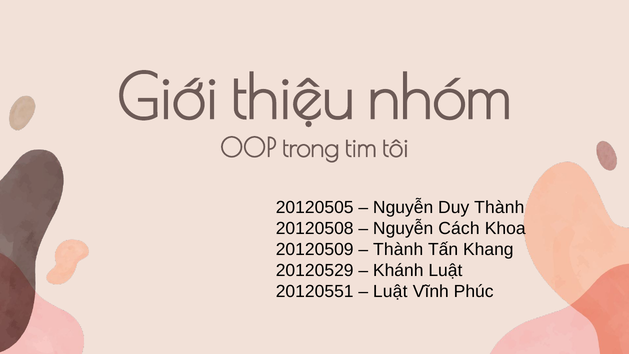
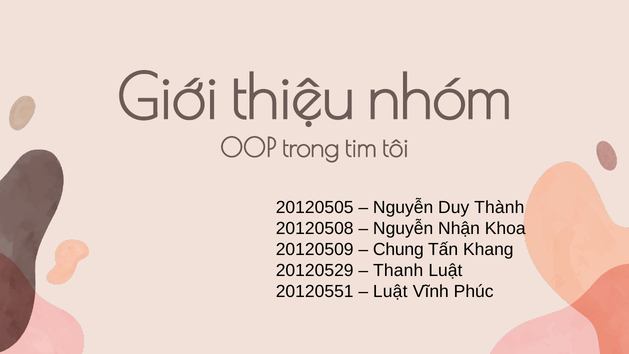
Cách: Cách -> Nhận
Thành at (398, 249): Thành -> Chung
Khánh: Khánh -> Thanh
